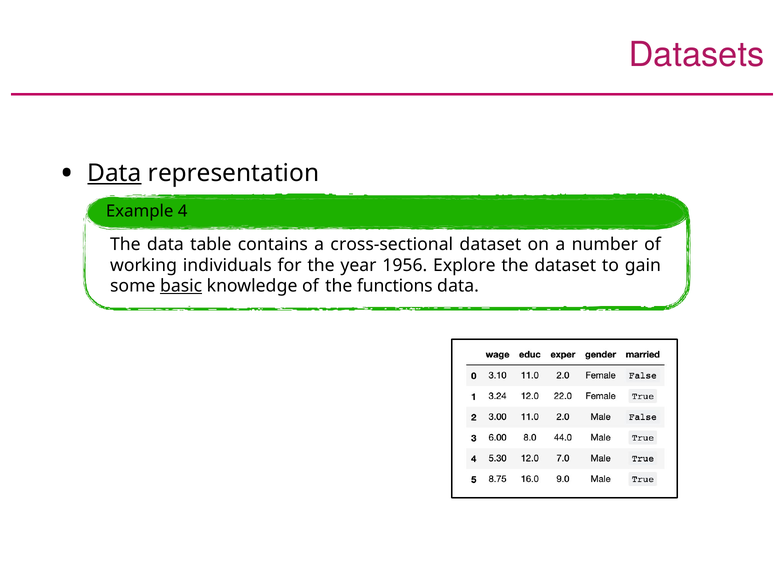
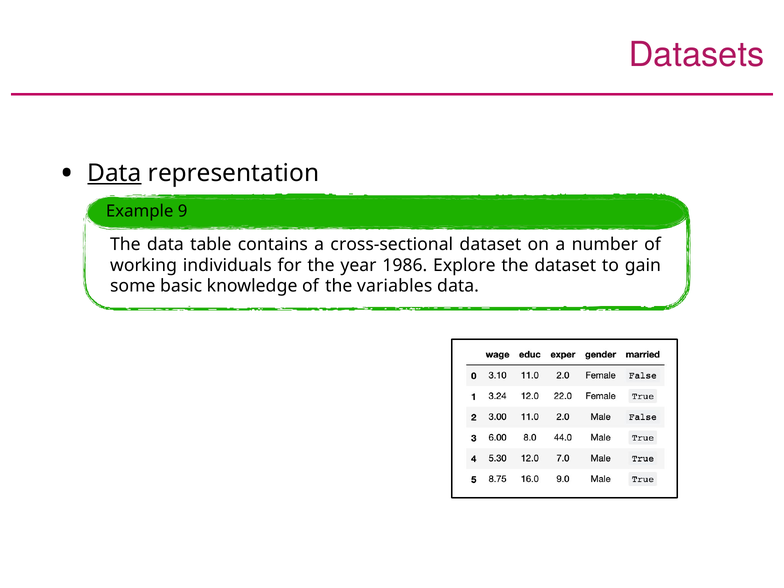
4: 4 -> 9
1956: 1956 -> 1986
basic underline: present -> none
functions: functions -> variables
